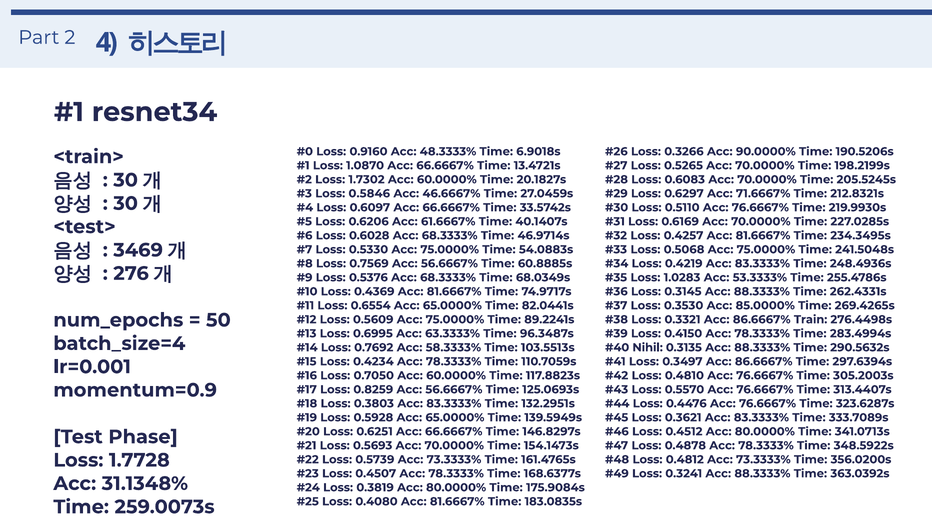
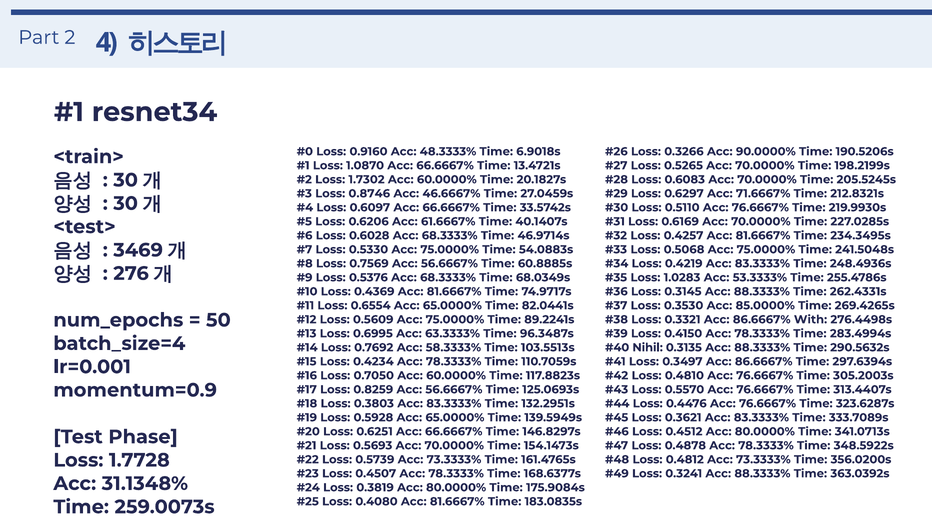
0.5846: 0.5846 -> 0.8746
Train: Train -> With
